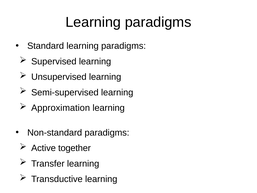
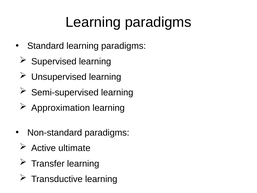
together: together -> ultimate
